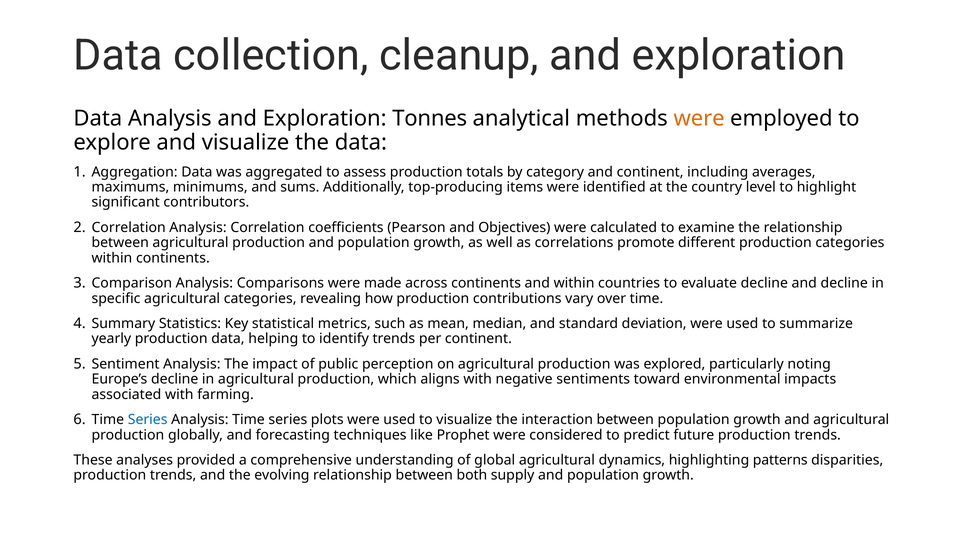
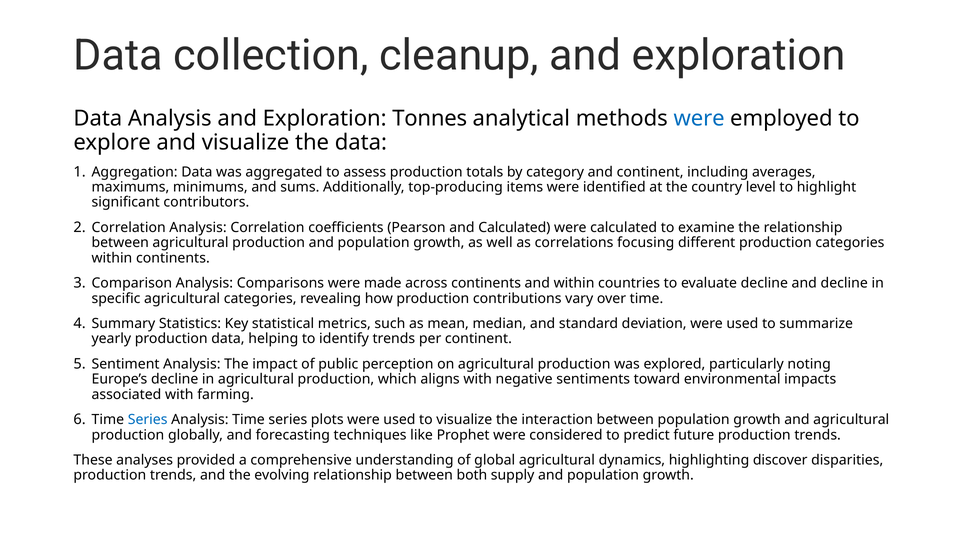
were at (699, 119) colour: orange -> blue
and Objectives: Objectives -> Calculated
promote: promote -> focusing
patterns: patterns -> discover
